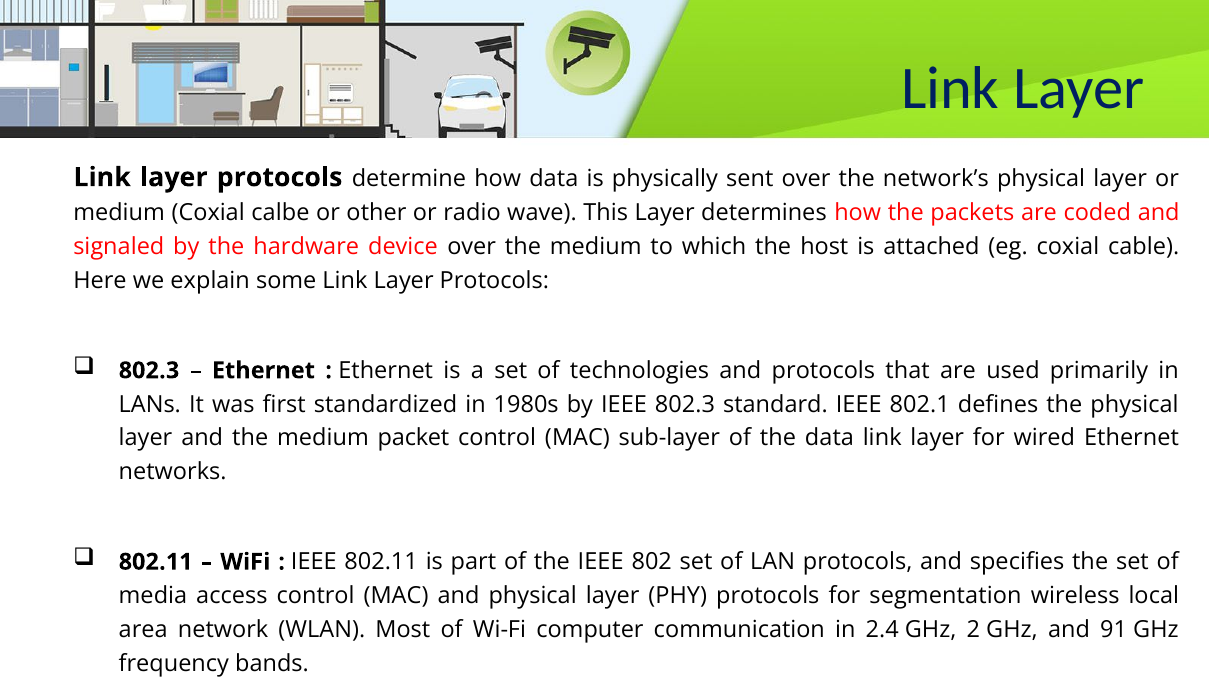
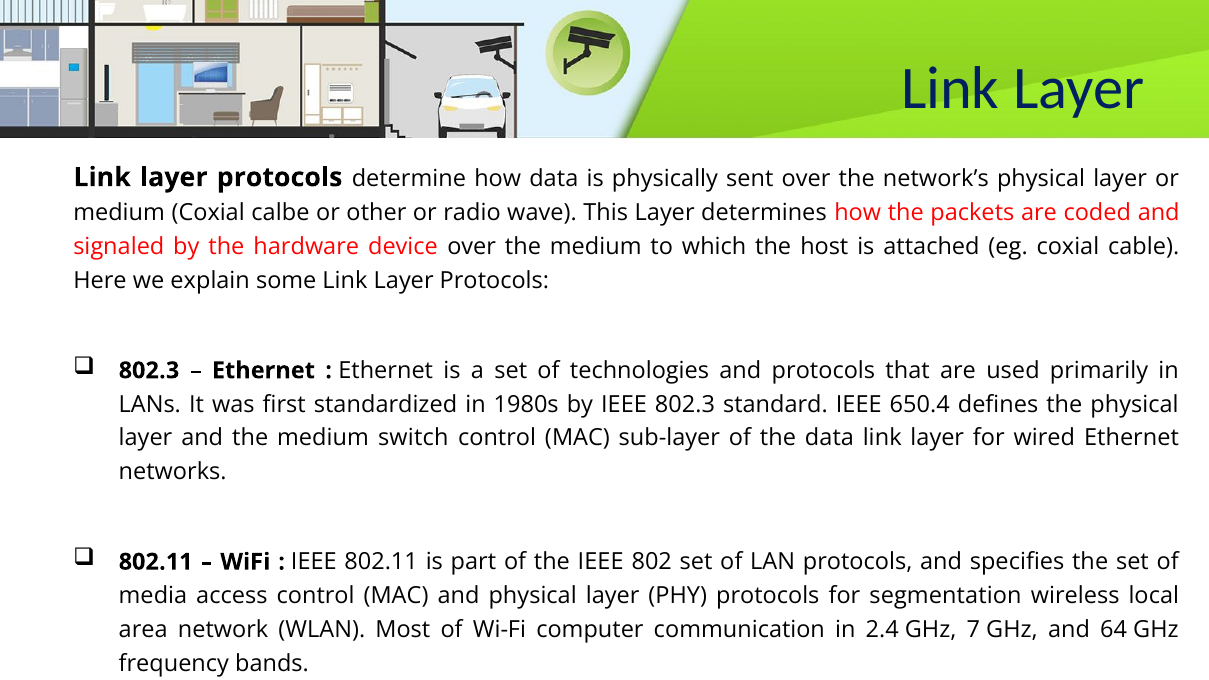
802.1: 802.1 -> 650.4
packet: packet -> switch
2: 2 -> 7
91: 91 -> 64
